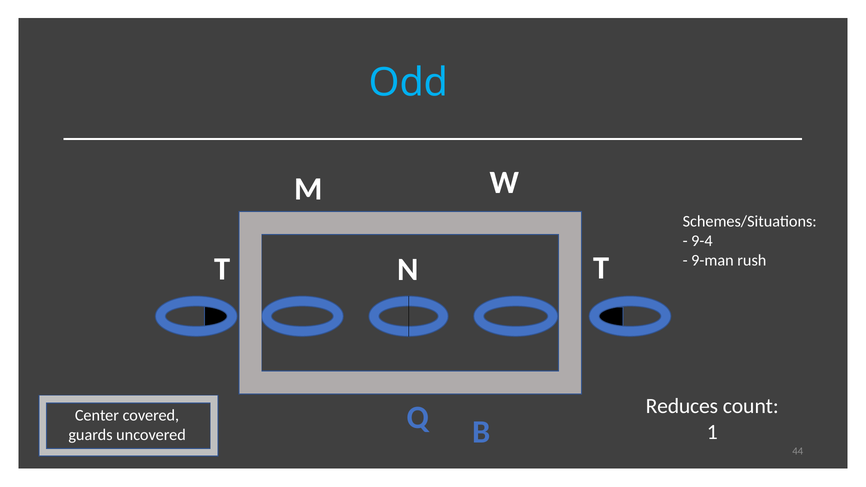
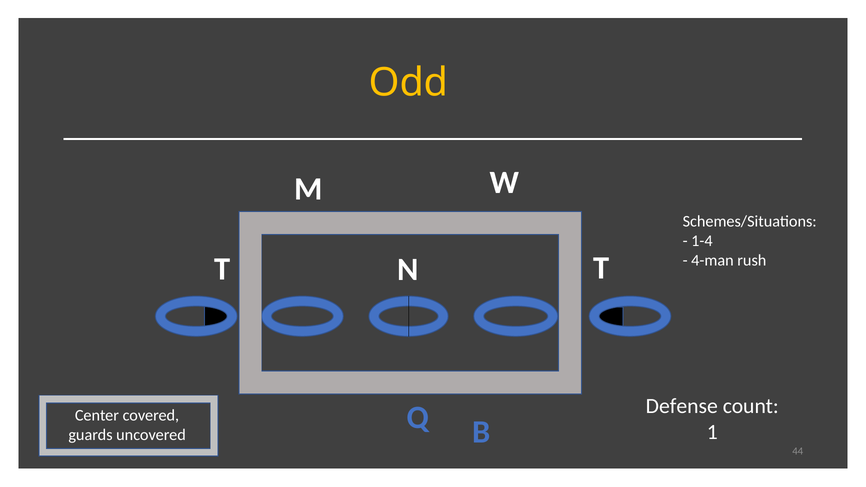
Odd colour: light blue -> yellow
9-4: 9-4 -> 1-4
9-man: 9-man -> 4-man
Reduces: Reduces -> Defense
